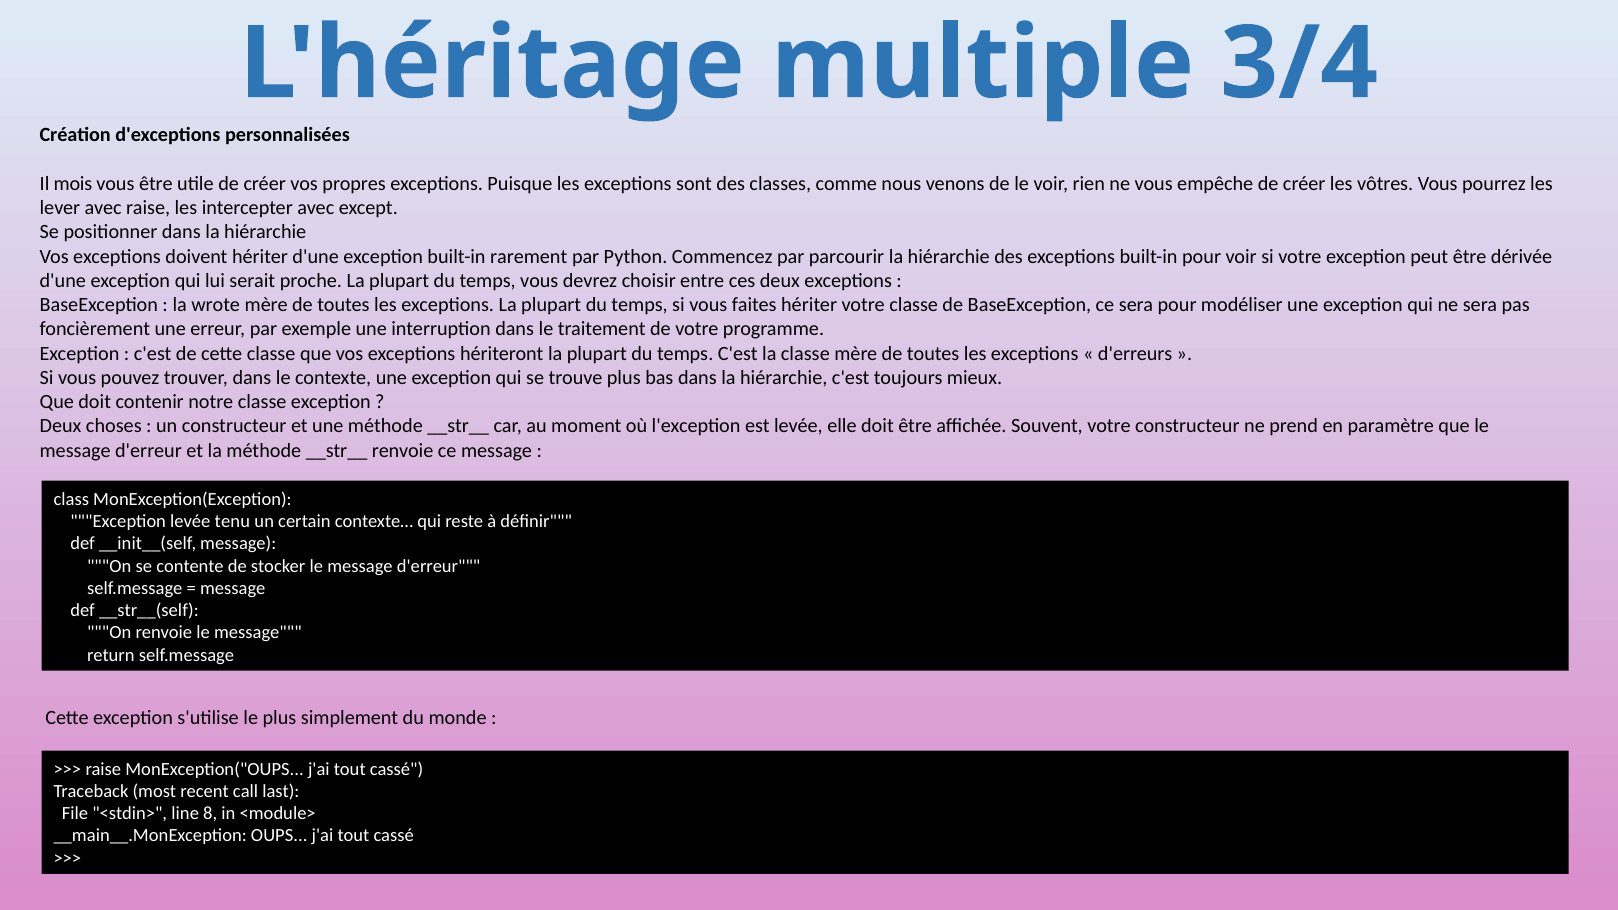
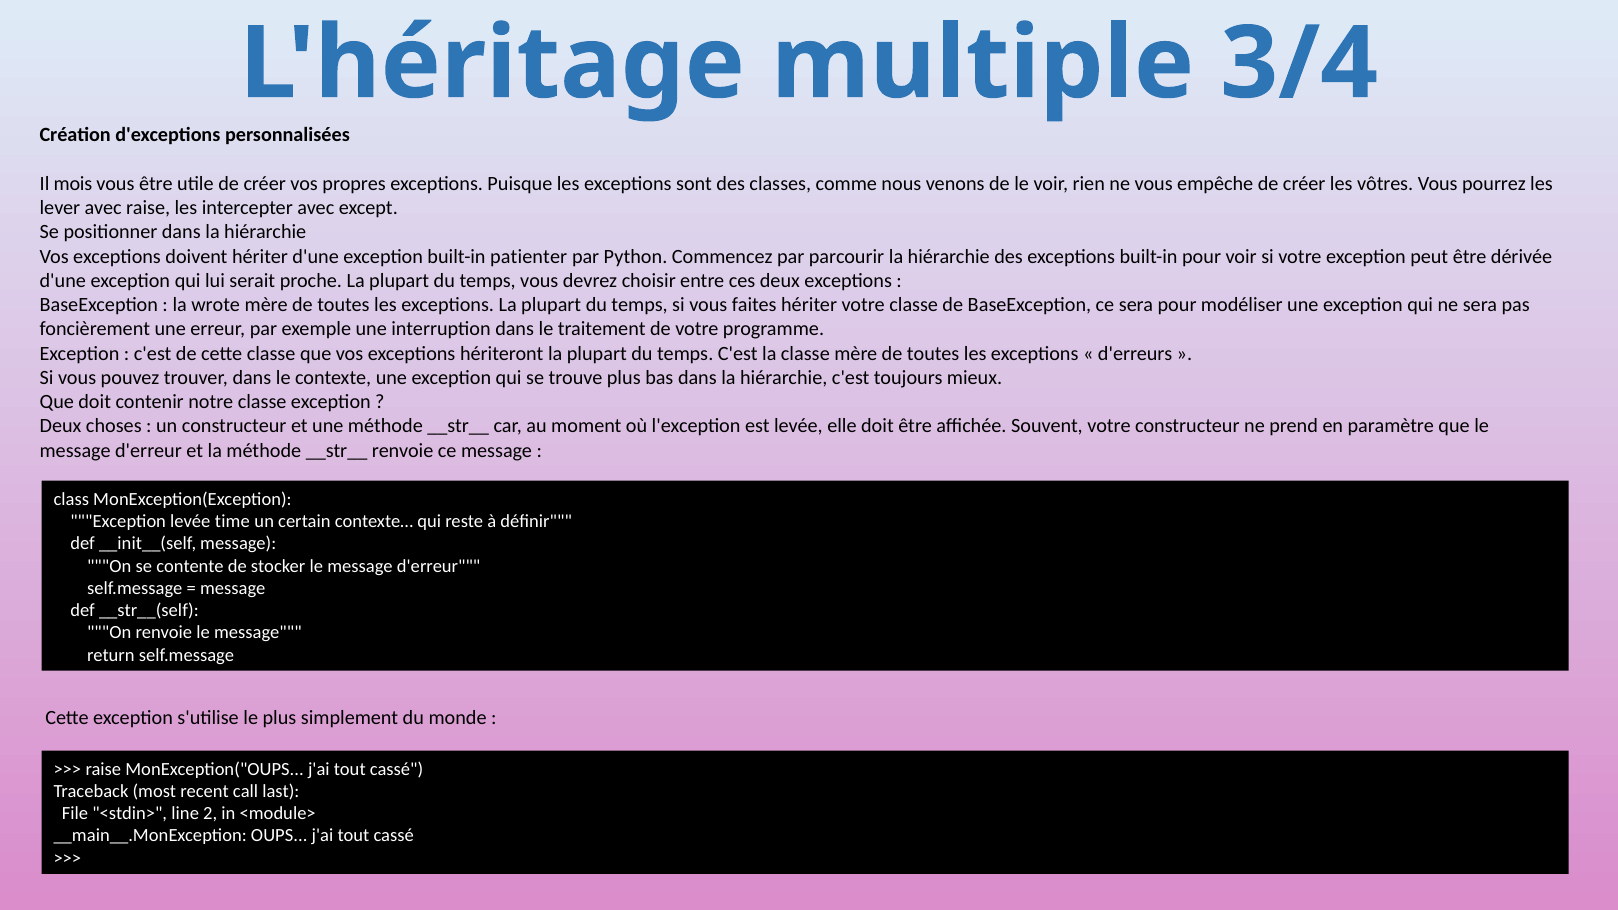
rarement: rarement -> patienter
tenu: tenu -> time
8: 8 -> 2
